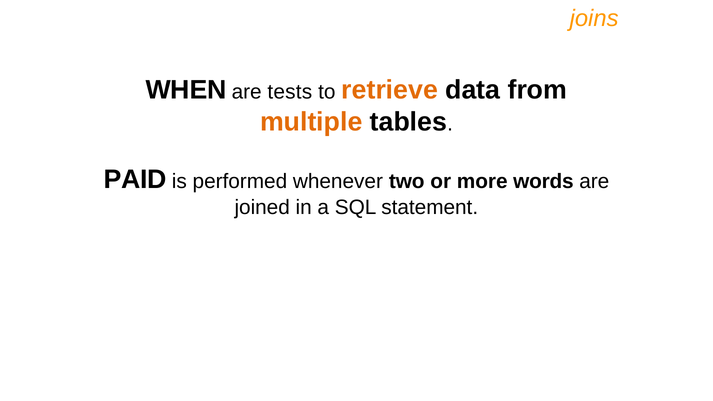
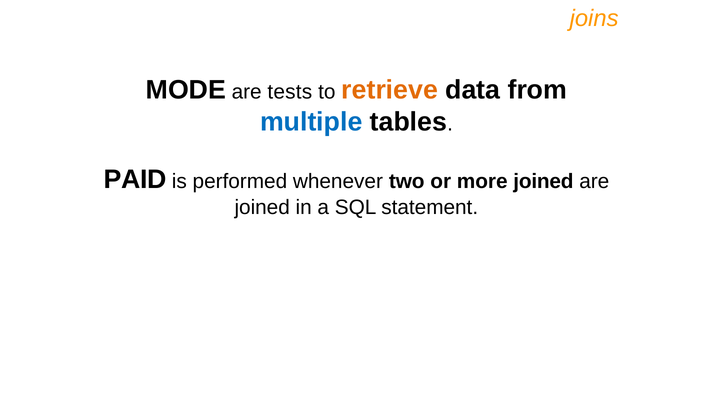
WHEN: WHEN -> MODE
multiple colour: orange -> blue
more words: words -> joined
